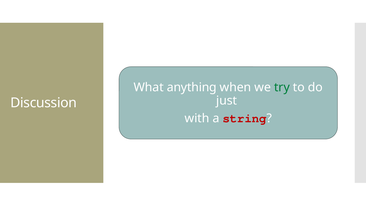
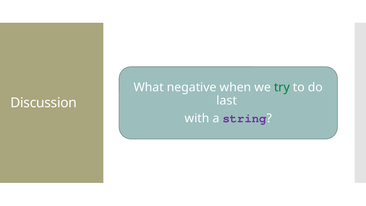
anything: anything -> negative
just: just -> last
string colour: red -> purple
